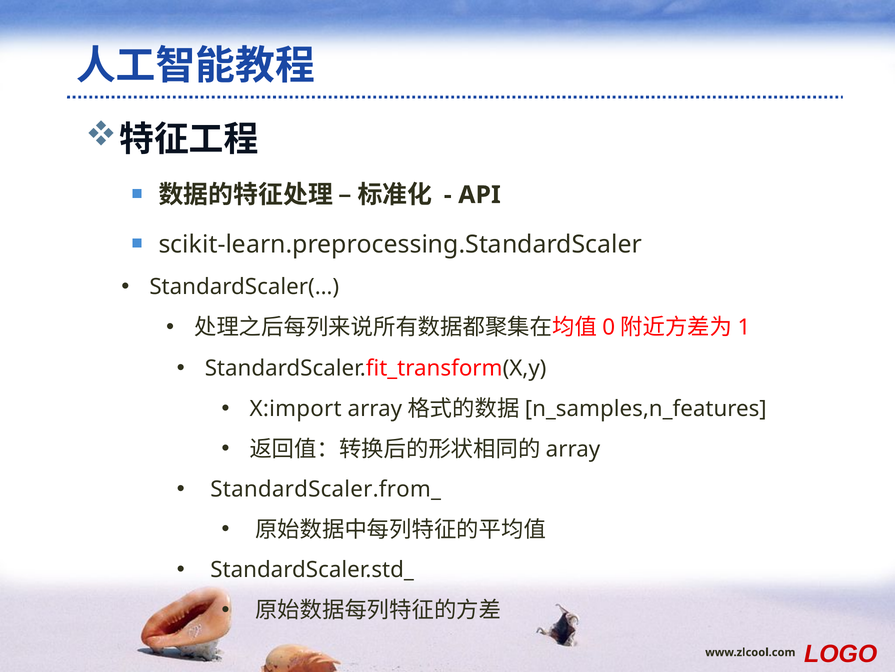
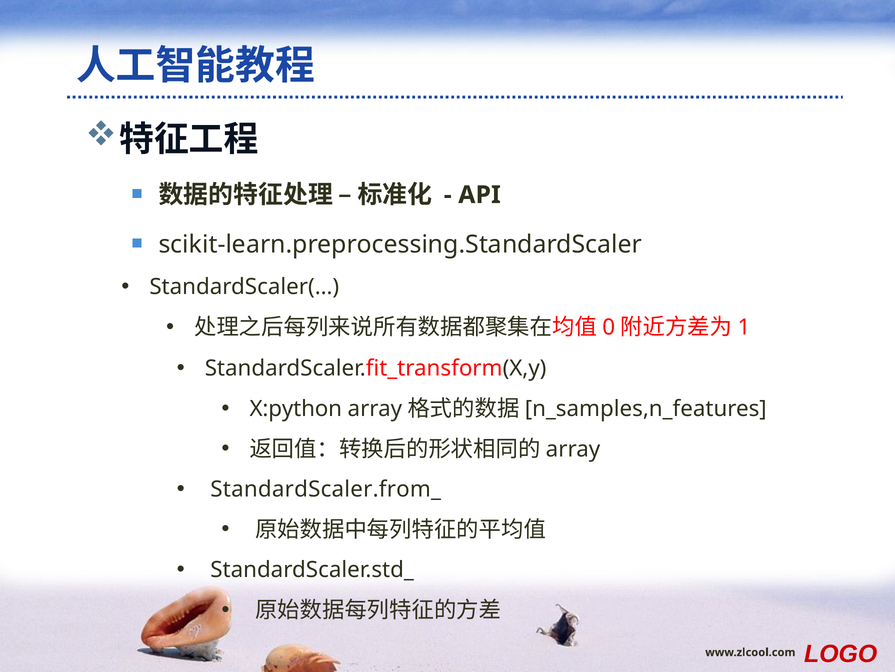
X:import: X:import -> X:python
